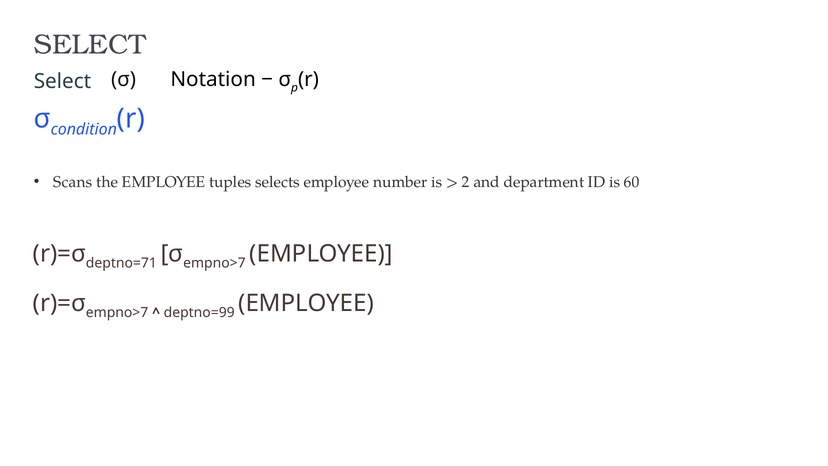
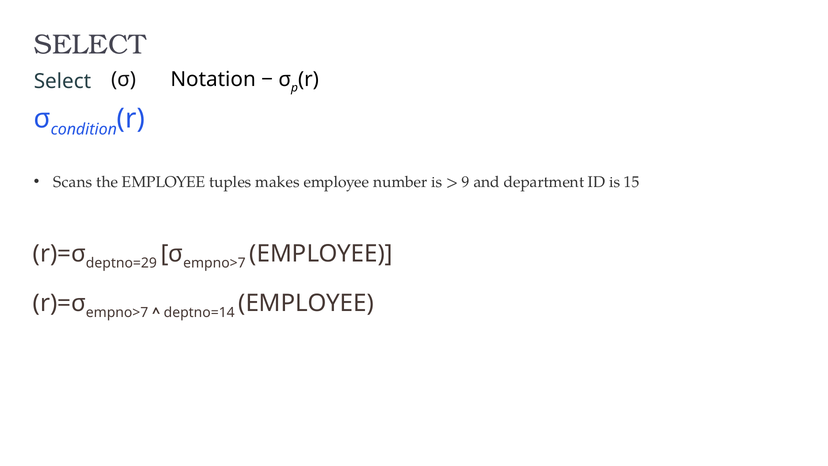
selects: selects -> makes
2: 2 -> 9
60: 60 -> 15
deptno=71: deptno=71 -> deptno=29
deptno=99: deptno=99 -> deptno=14
